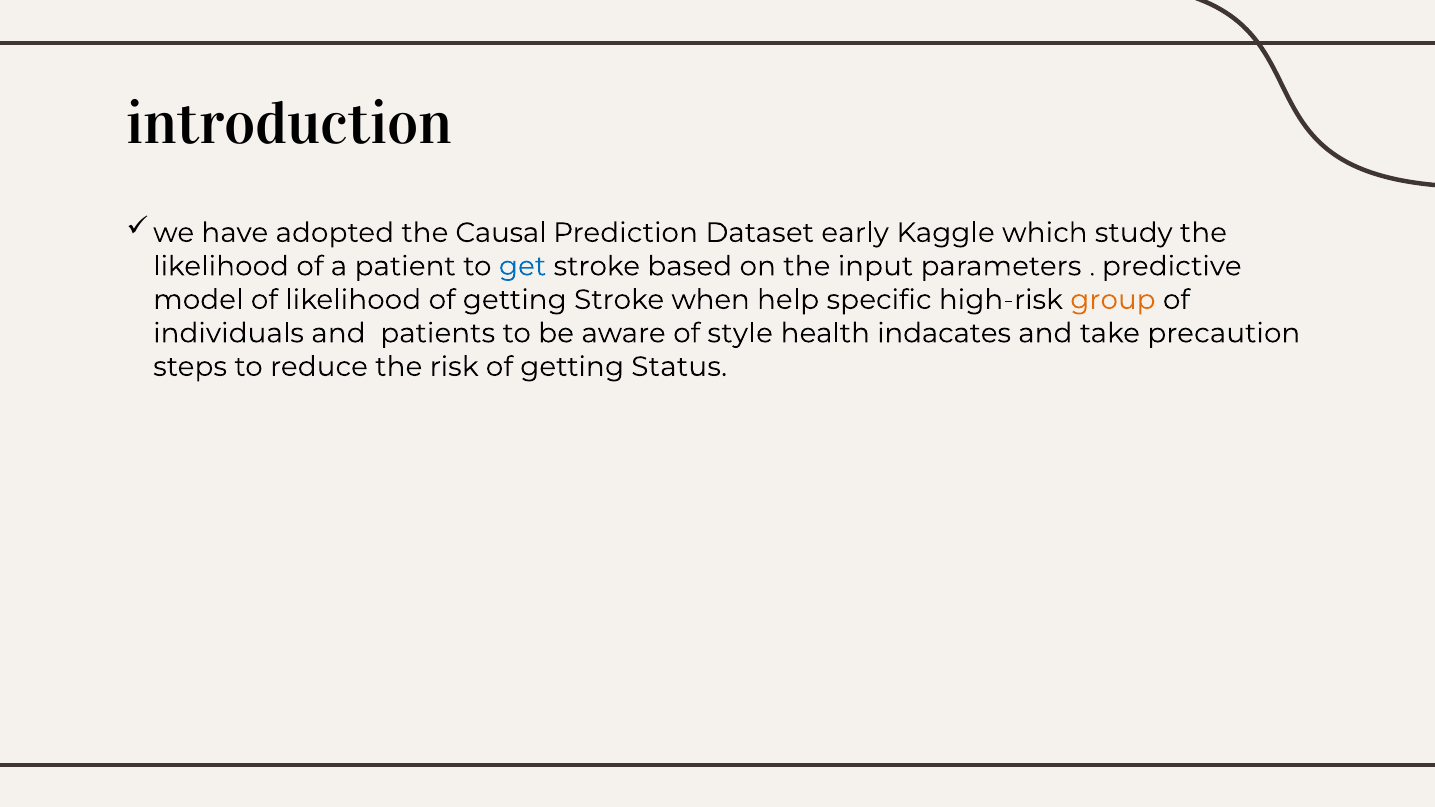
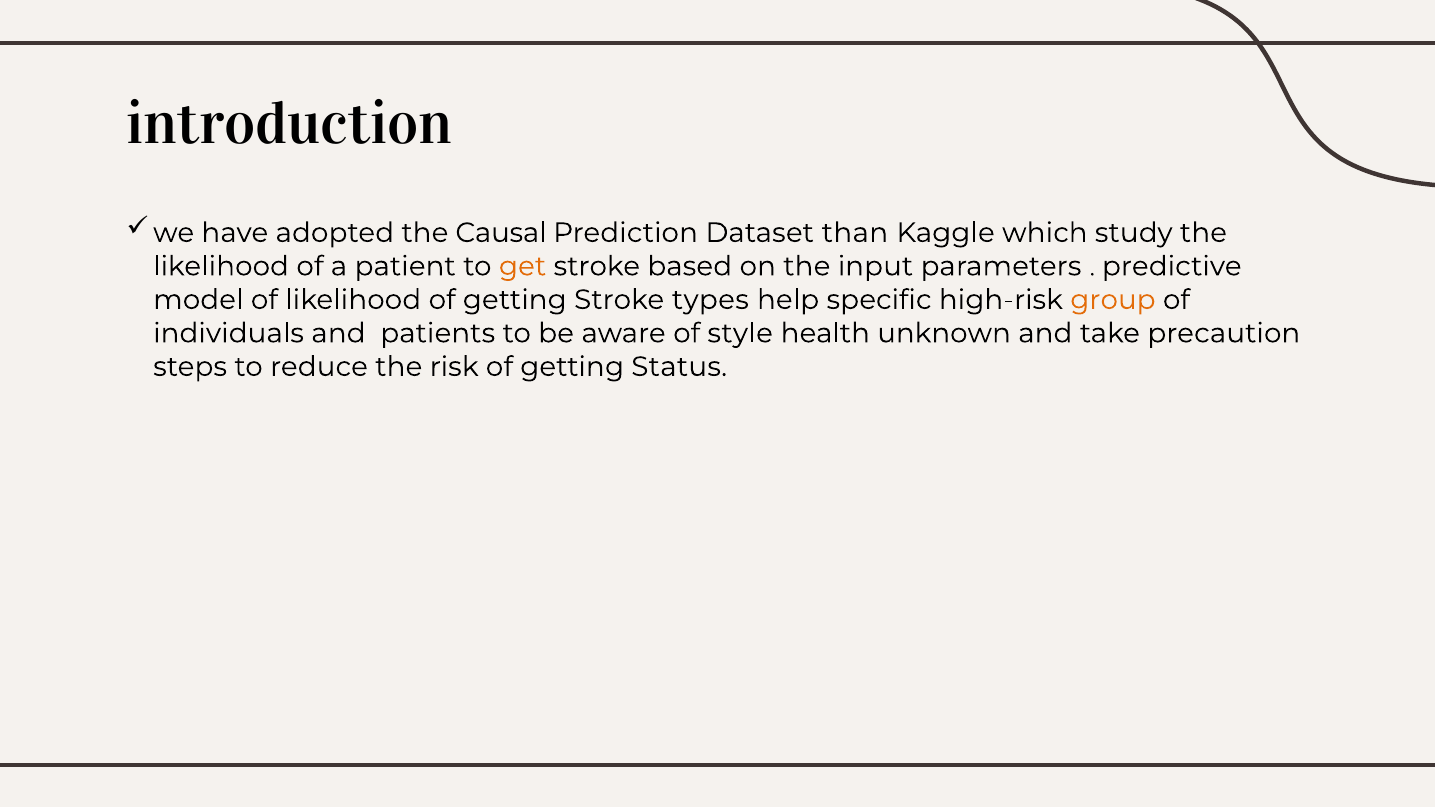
early: early -> than
get colour: blue -> orange
when: when -> types
indacates: indacates -> unknown
